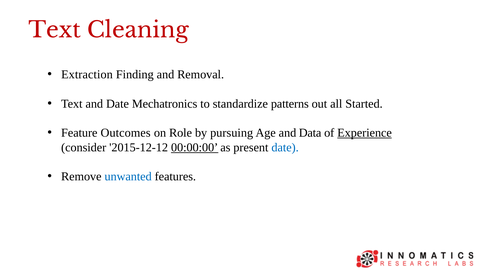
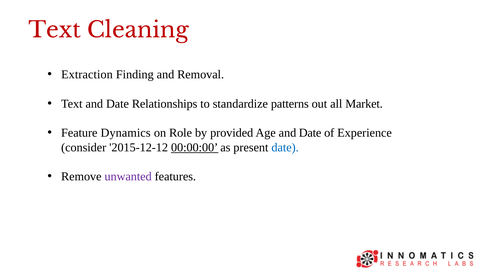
Mechatronics: Mechatronics -> Relationships
Started: Started -> Market
Outcomes: Outcomes -> Dynamics
pursuing: pursuing -> provided
Age and Data: Data -> Date
Experience underline: present -> none
unwanted colour: blue -> purple
